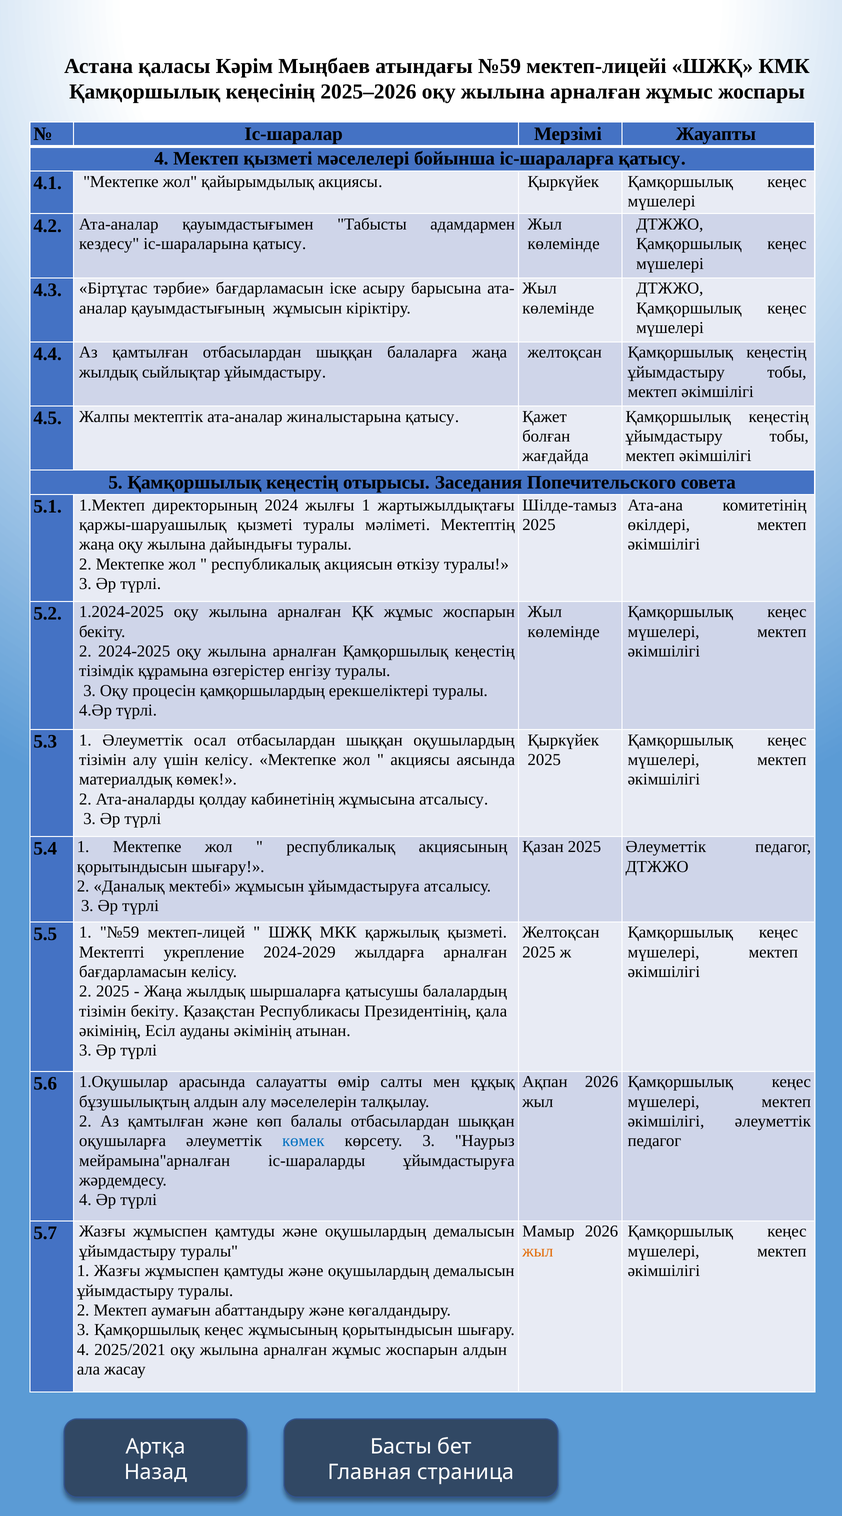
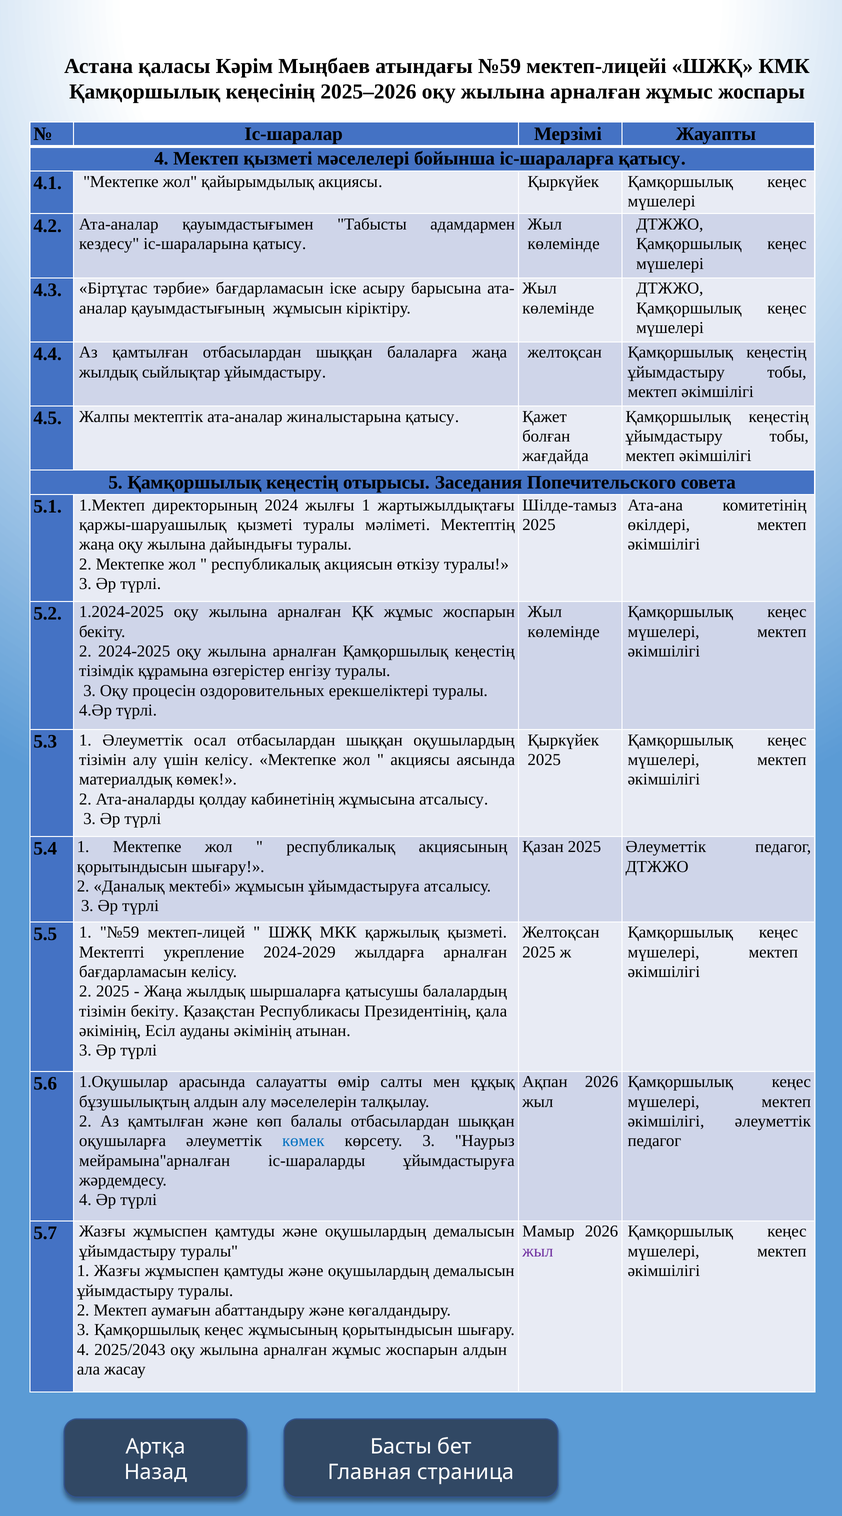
қамқоршылардың: қамқоршылардың -> оздоровительных
жыл at (538, 1251) colour: orange -> purple
2025/2021: 2025/2021 -> 2025/2043
